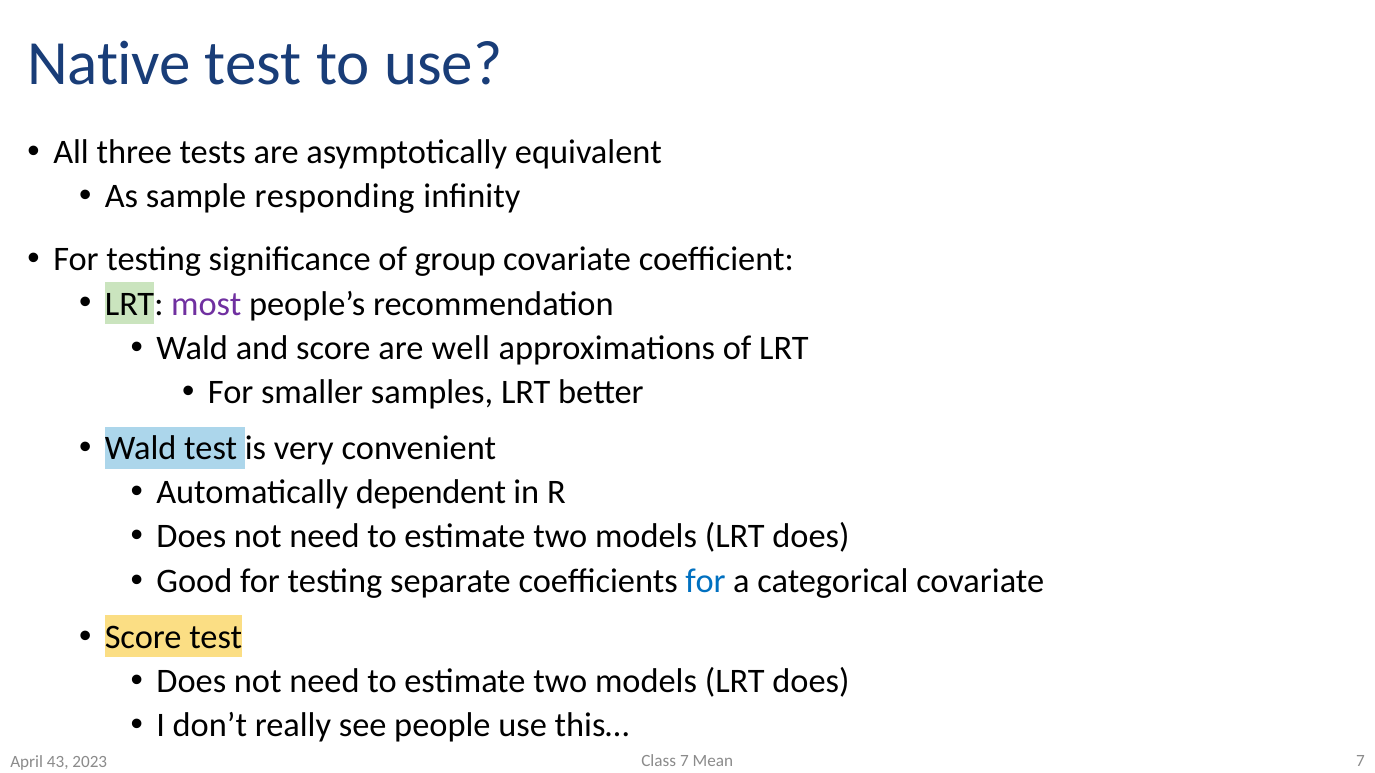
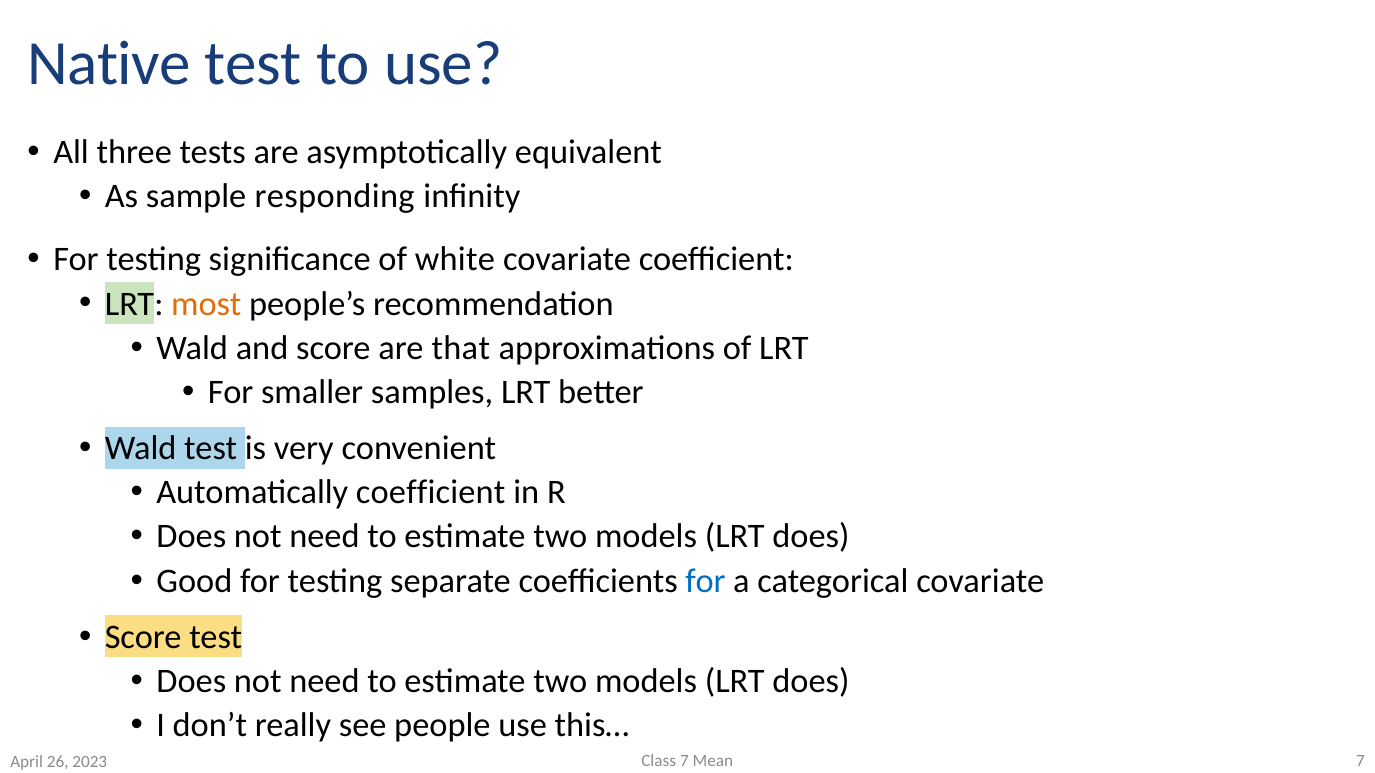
group: group -> white
most colour: purple -> orange
well: well -> that
Automatically dependent: dependent -> coefficient
43: 43 -> 26
